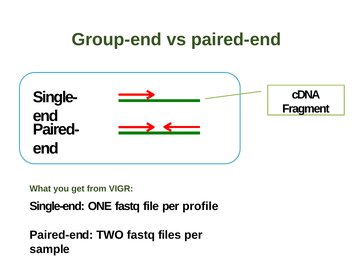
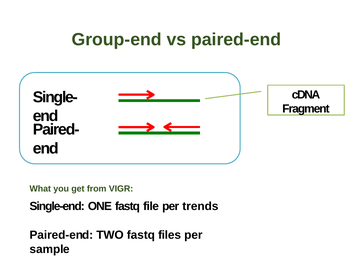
profile: profile -> trends
